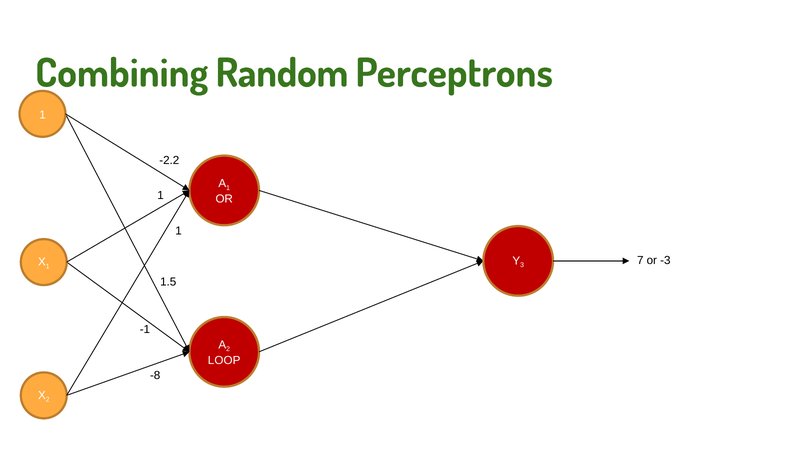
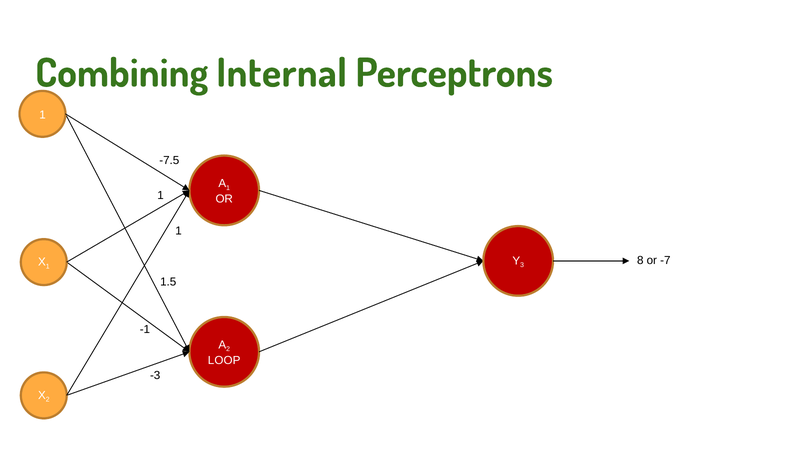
Random: Random -> Internal
-2.2: -2.2 -> -7.5
7: 7 -> 8
-3: -3 -> -7
-8: -8 -> -3
